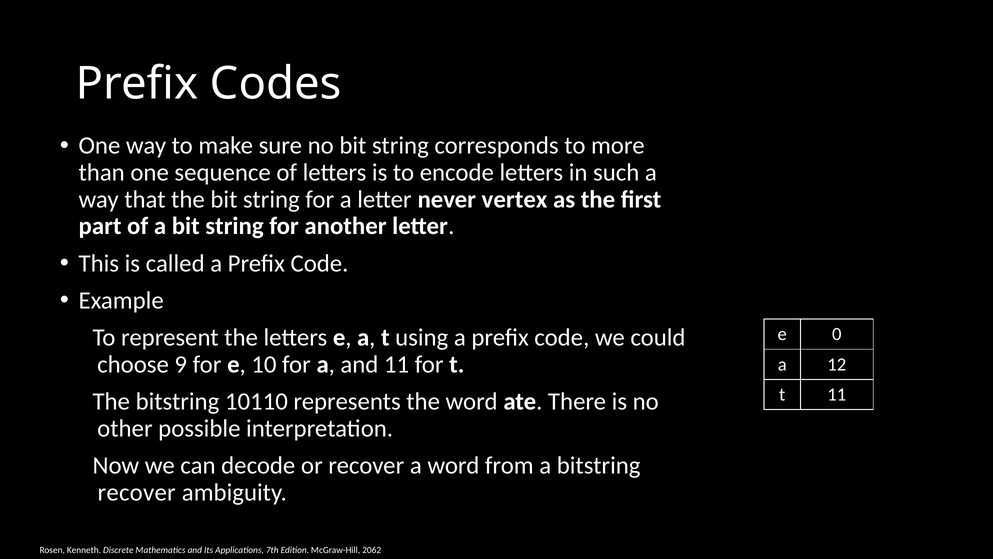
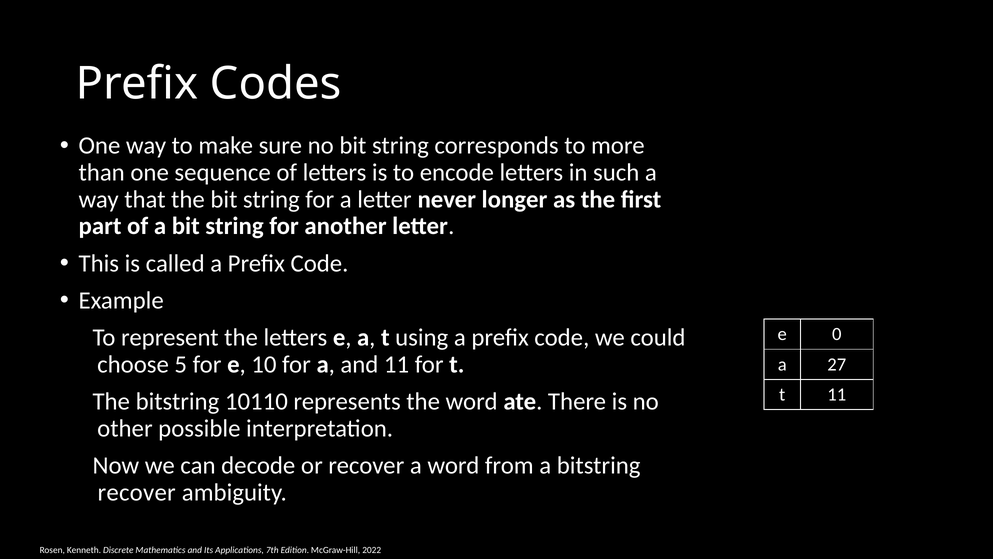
vertex: vertex -> longer
9: 9 -> 5
12: 12 -> 27
2062: 2062 -> 2022
